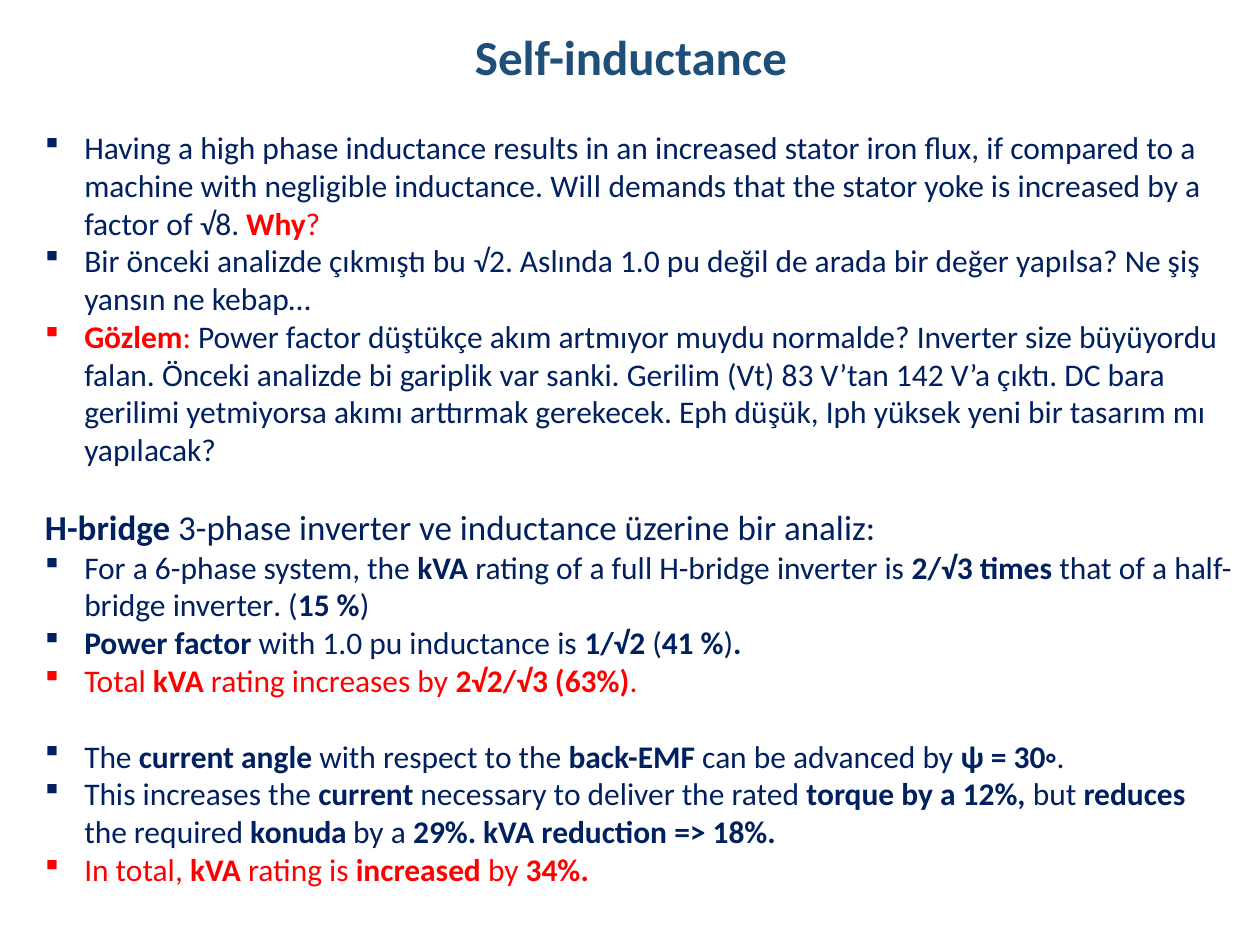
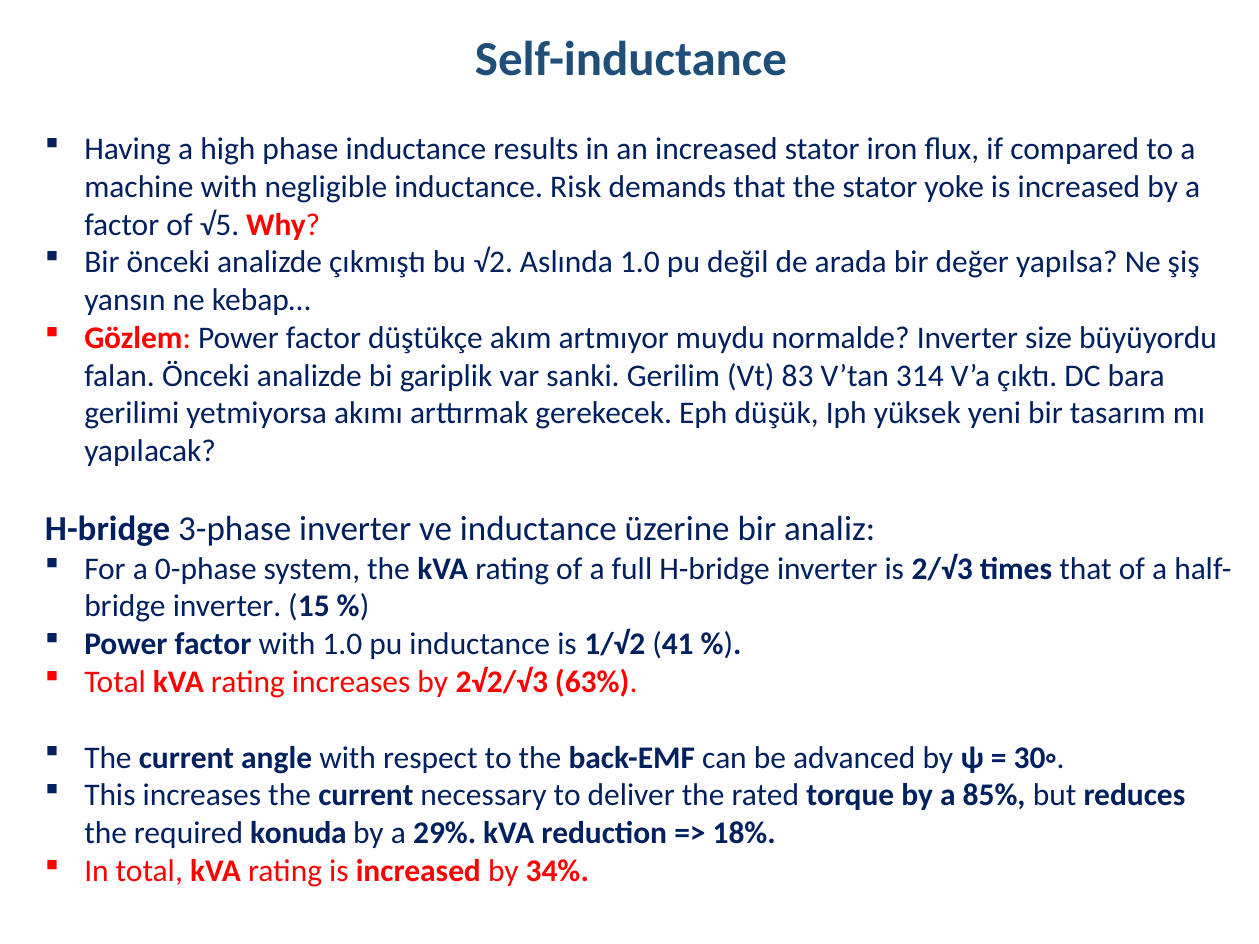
Will: Will -> Risk
√8: √8 -> √5
142: 142 -> 314
6-phase: 6-phase -> 0-phase
12%: 12% -> 85%
